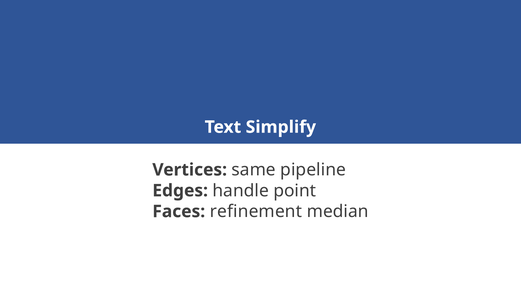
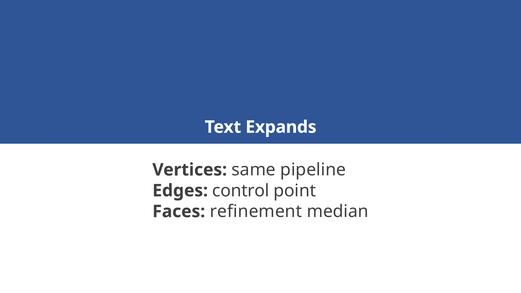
Simplify: Simplify -> Expands
handle: handle -> control
